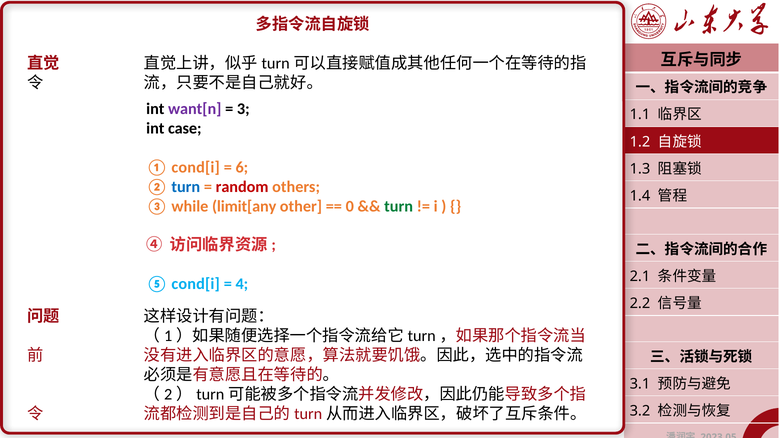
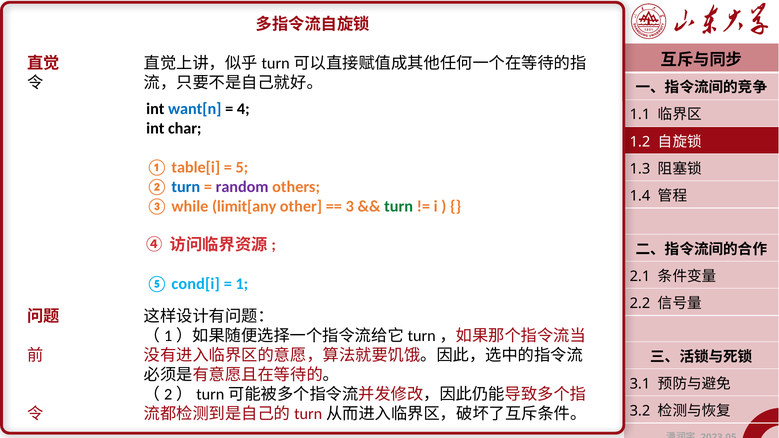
want[n colour: purple -> blue
3: 3 -> 4
case: case -> char
① cond[i: cond[i -> table[i
6: 6 -> 5
random colour: red -> purple
0: 0 -> 3
4: 4 -> 1
